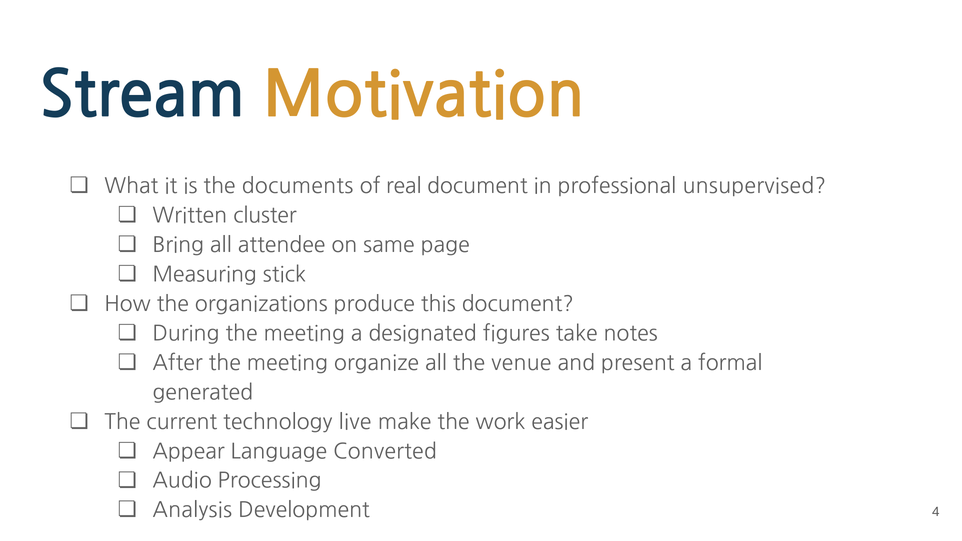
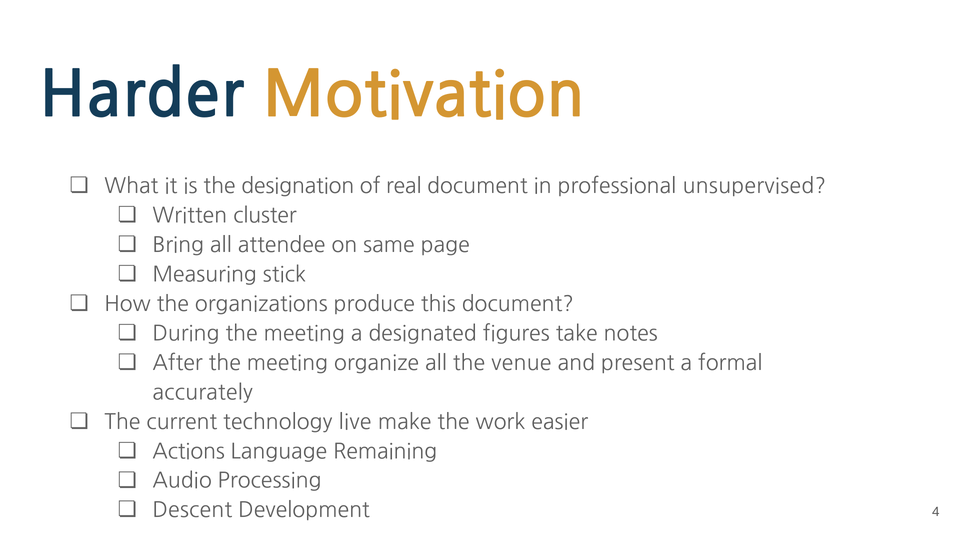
Stream: Stream -> Harder
documents: documents -> designation
generated: generated -> accurately
Appear: Appear -> Actions
Converted: Converted -> Remaining
Analysis: Analysis -> Descent
